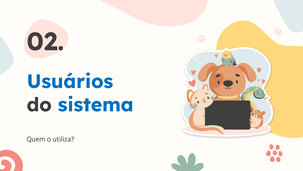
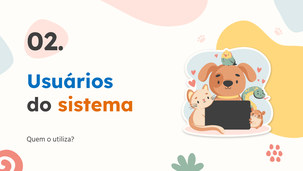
sistema colour: blue -> orange
